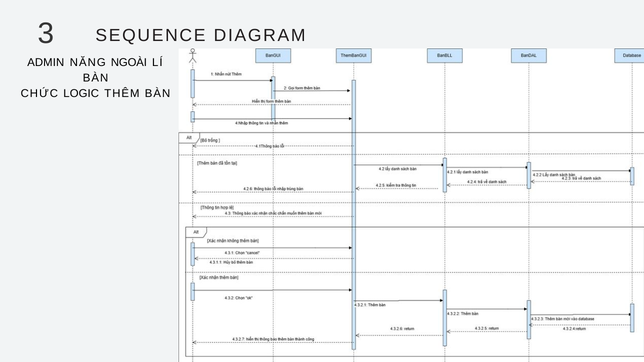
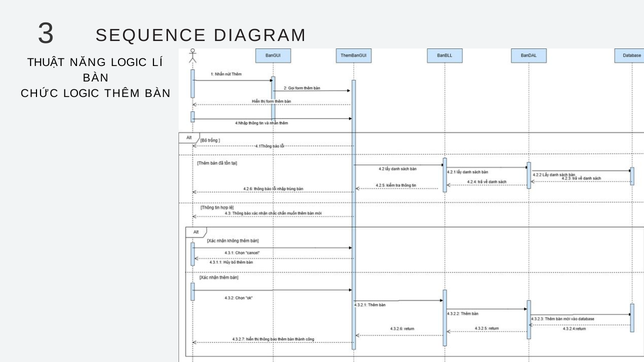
ADMIN: ADMIN -> THUẬT
NĂNG NGOÀI: NGOÀI -> LOGIC
